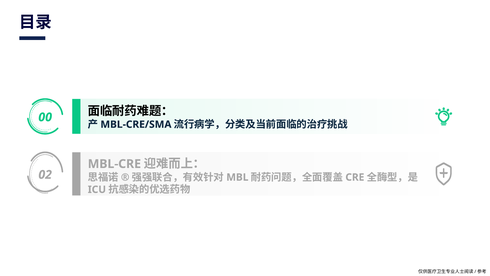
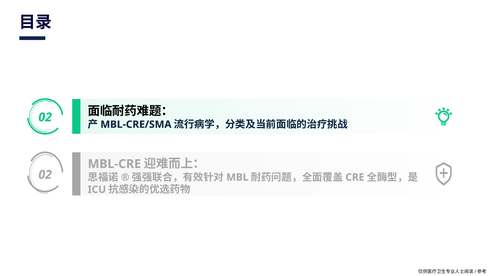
0 0: 0 -> 2
